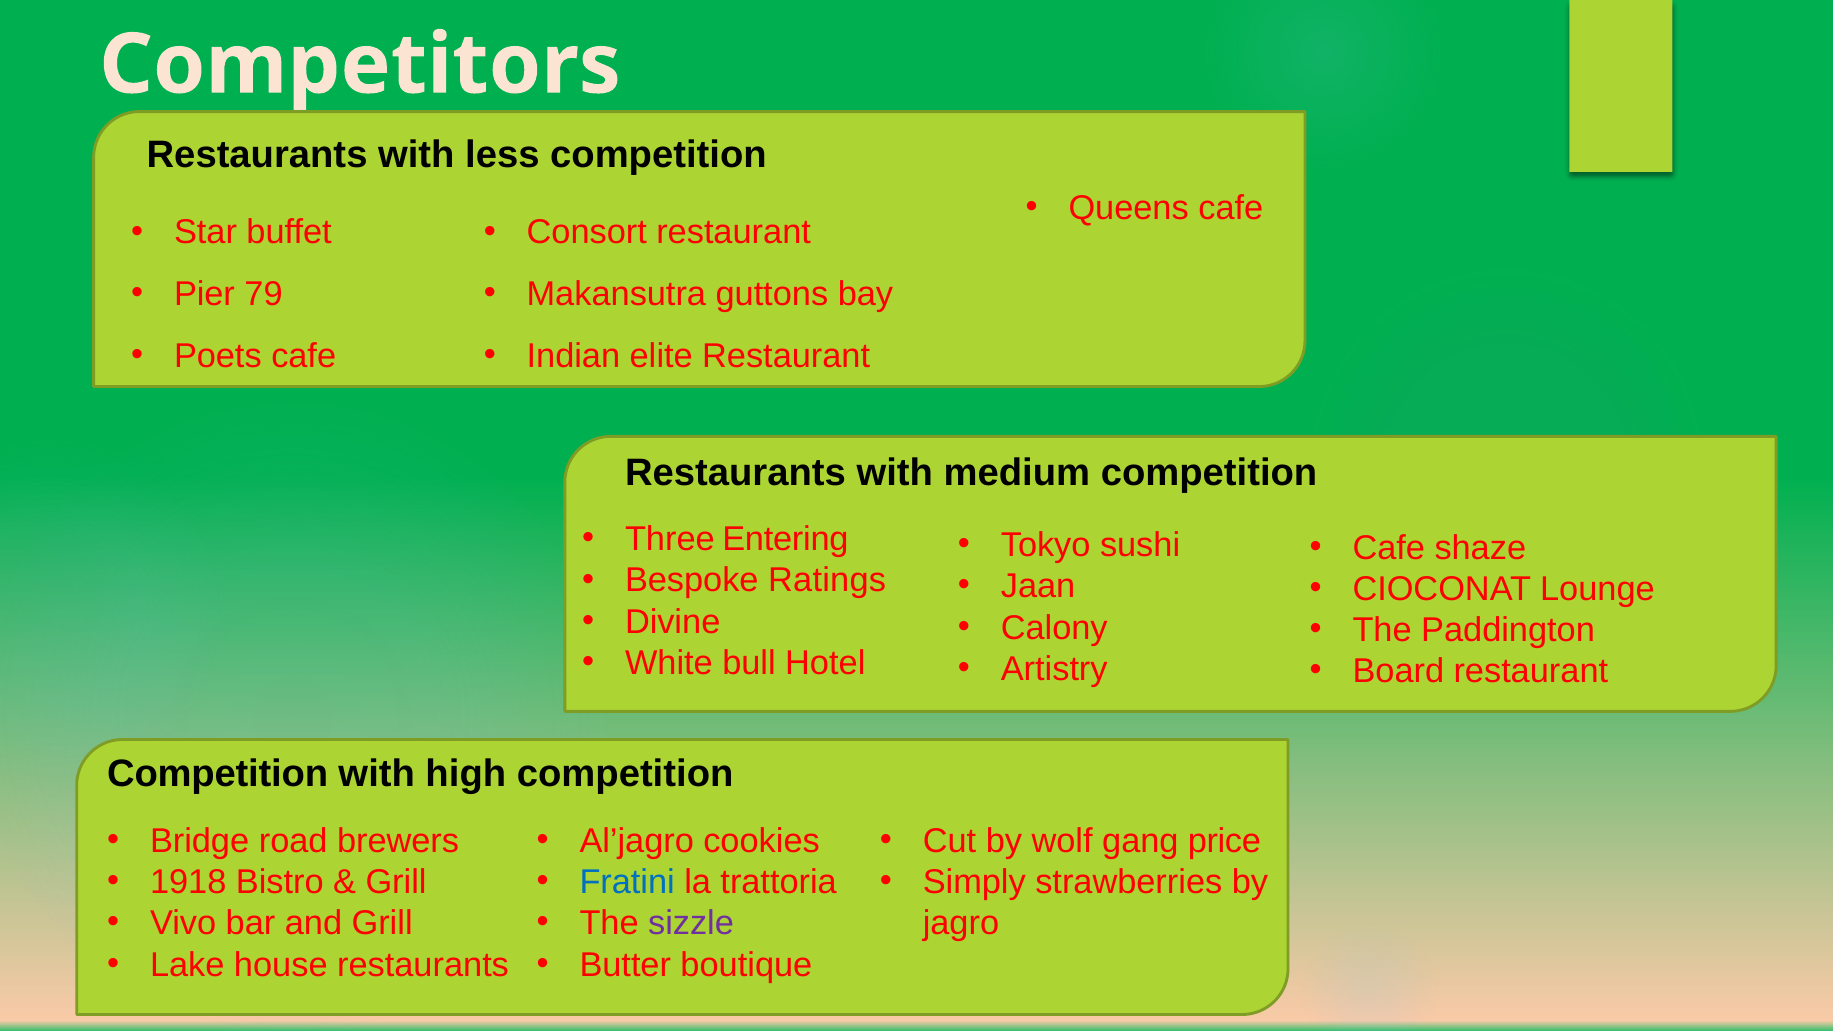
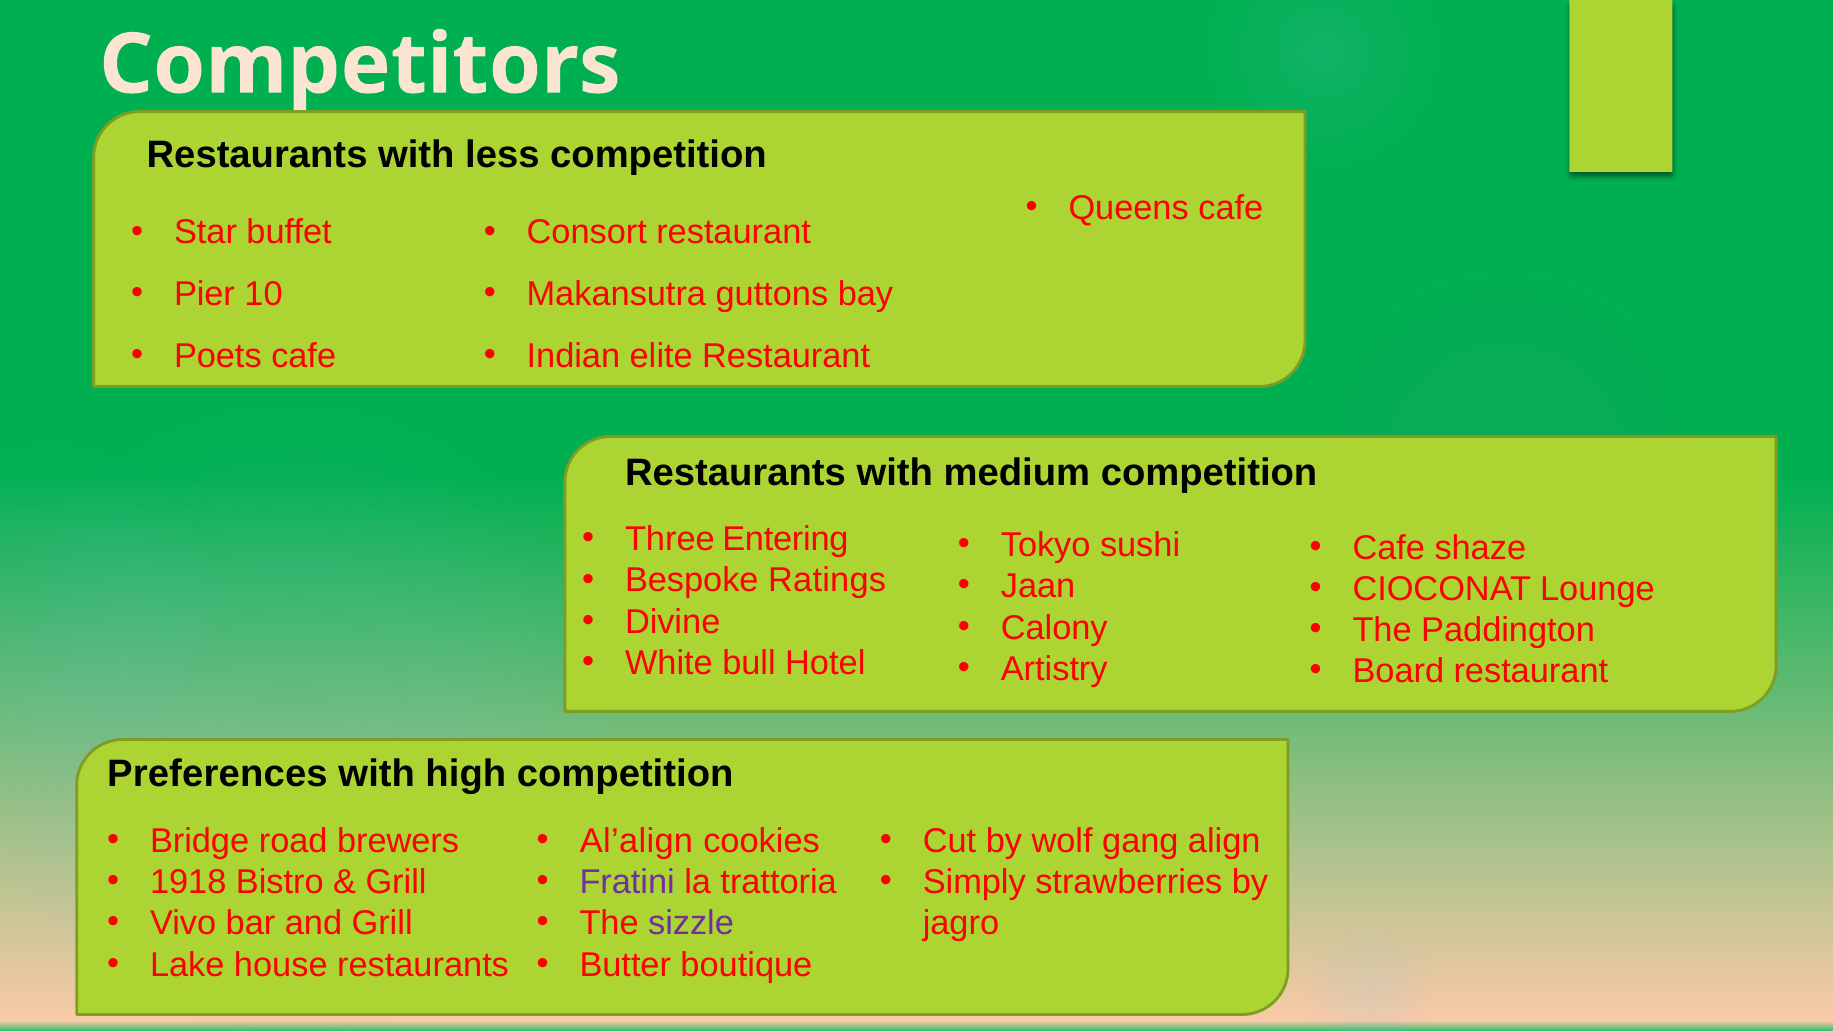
79: 79 -> 10
Competition at (218, 774): Competition -> Preferences
Al’jagro: Al’jagro -> Al’align
price: price -> align
Fratini colour: blue -> purple
